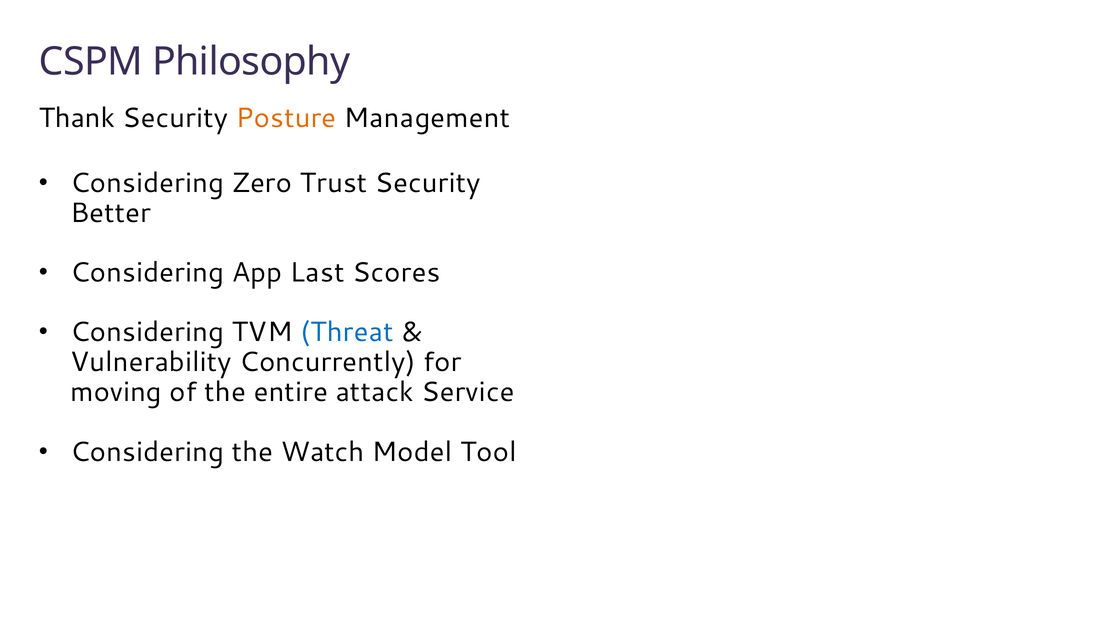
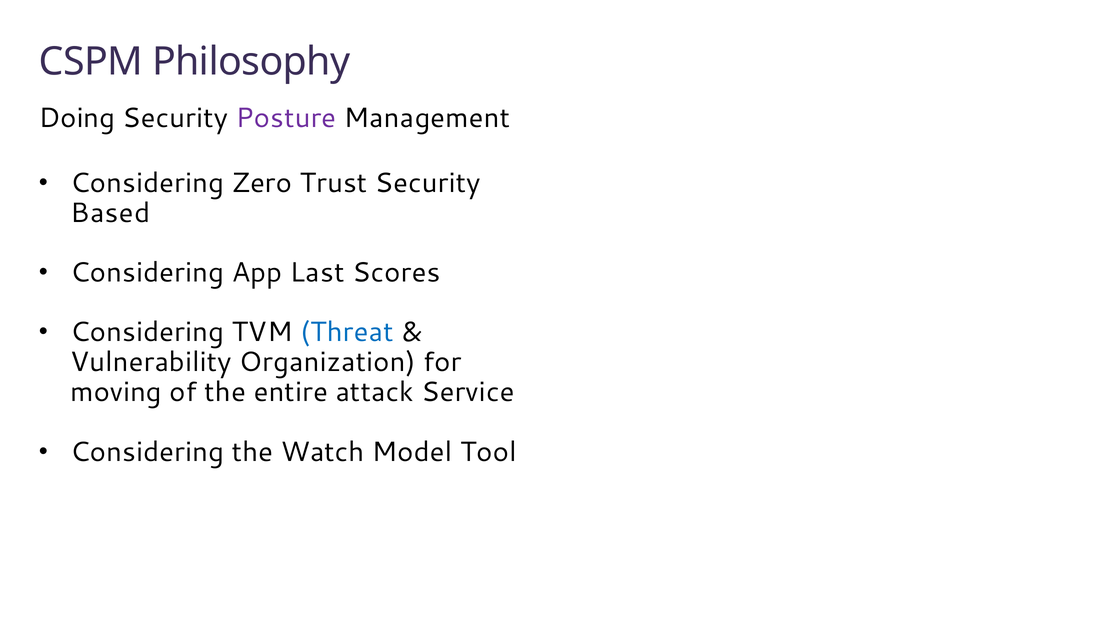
Thank: Thank -> Doing
Posture colour: orange -> purple
Better: Better -> Based
Concurrently: Concurrently -> Organization
